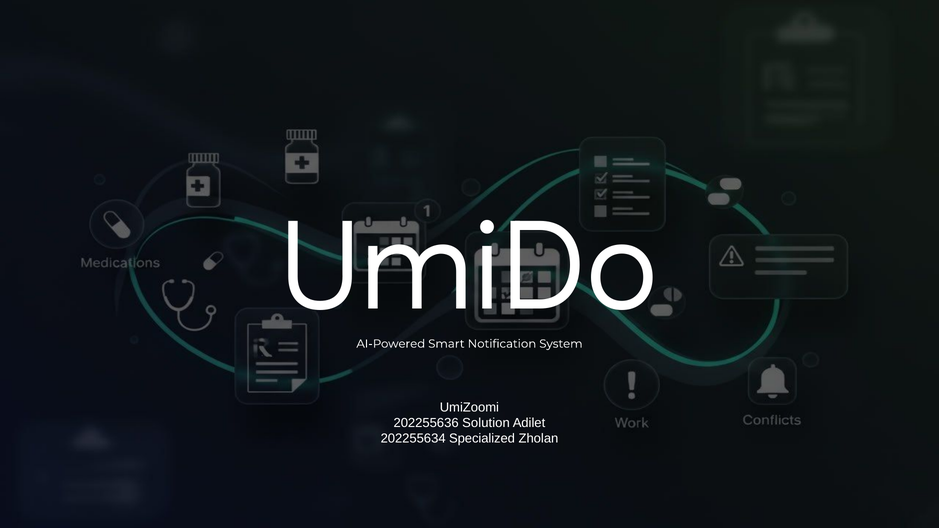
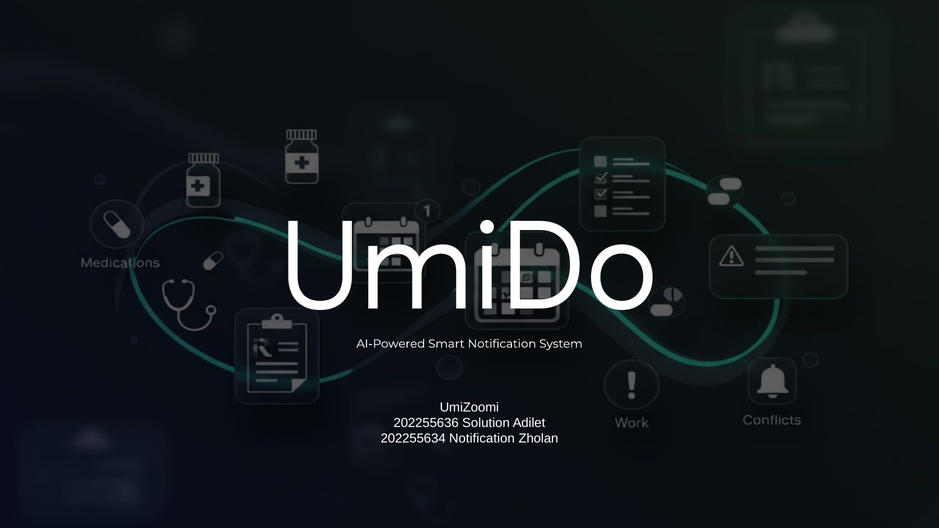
202255634 Specialized: Specialized -> Notification
